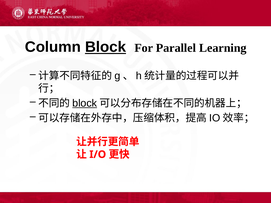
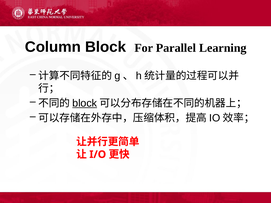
Block at (106, 47) underline: present -> none
